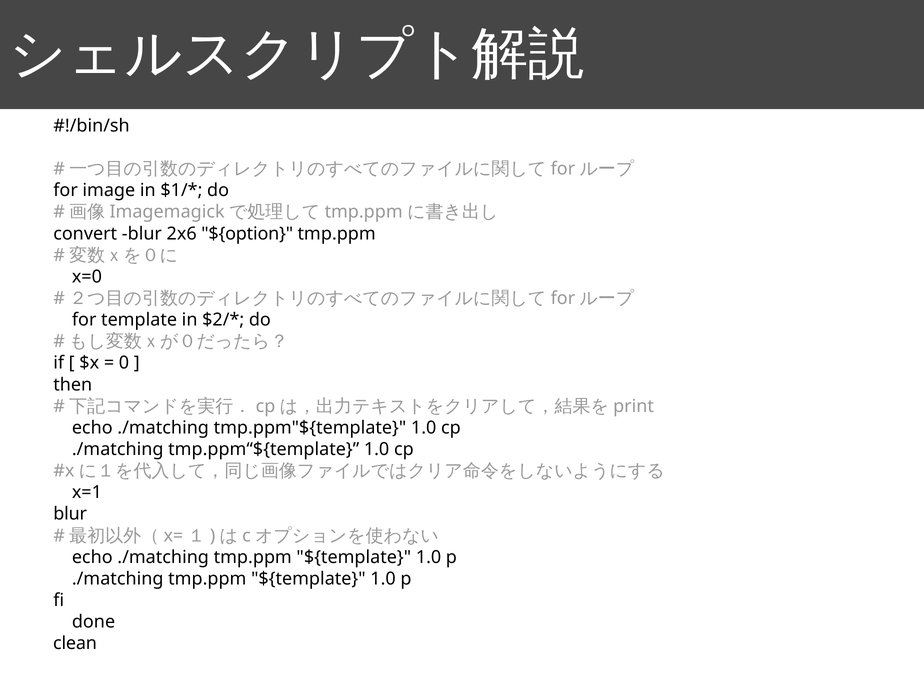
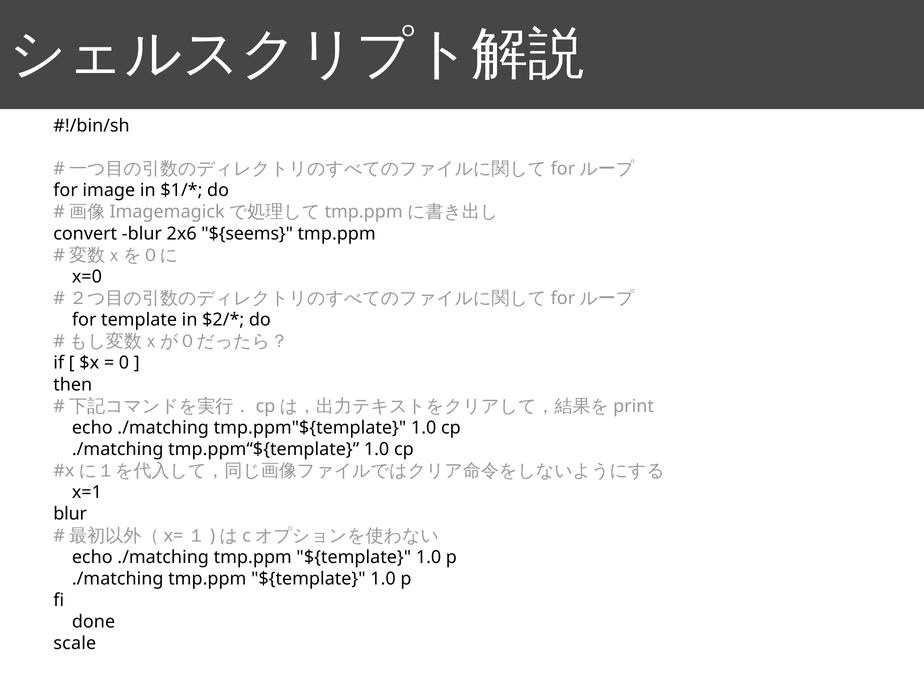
${option: ${option -> ${seems
clean: clean -> scale
